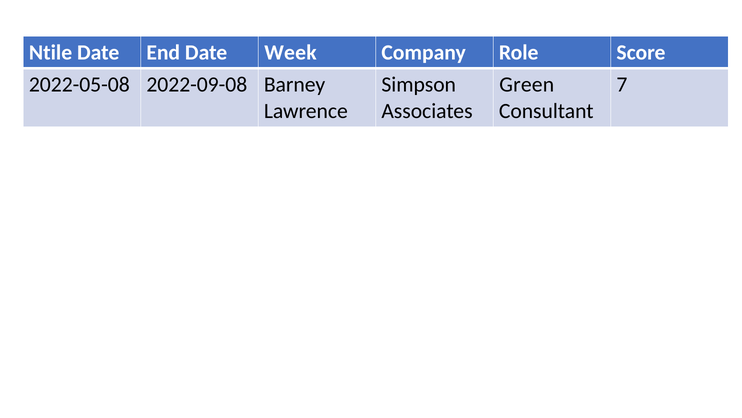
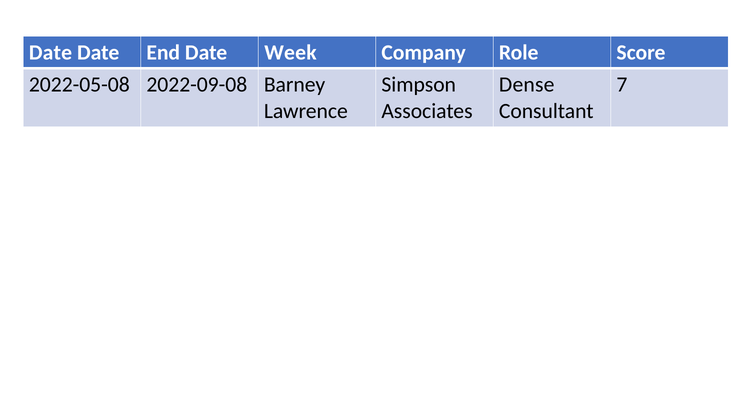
Ntile at (51, 52): Ntile -> Date
Green: Green -> Dense
